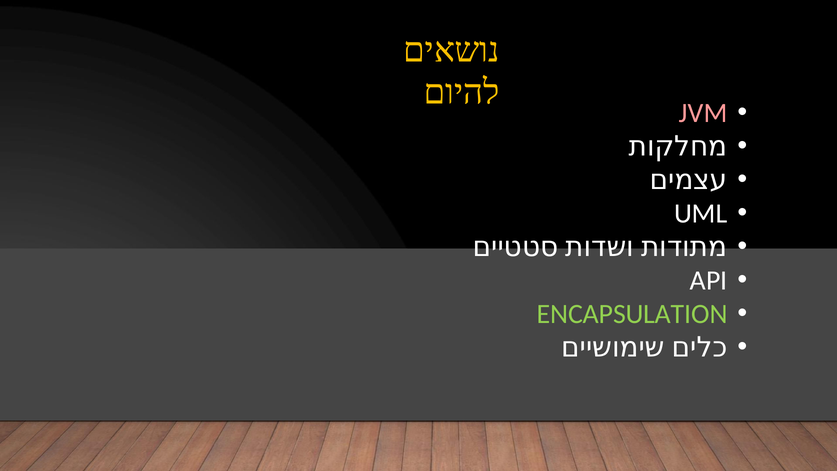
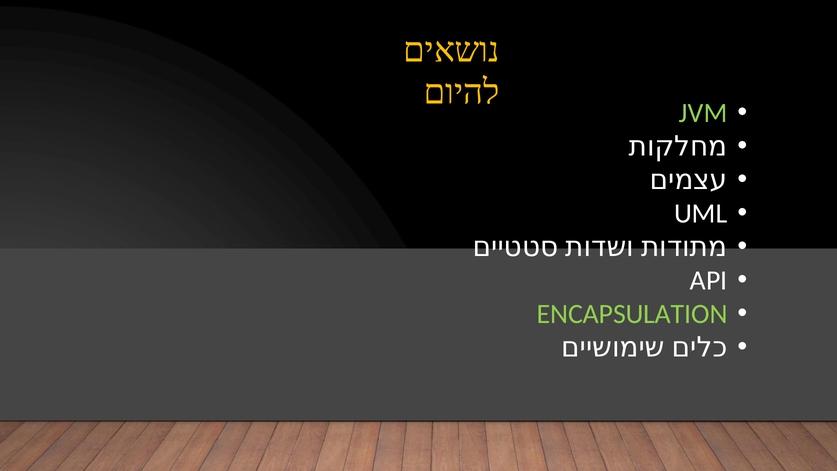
JVM colour: pink -> light green
